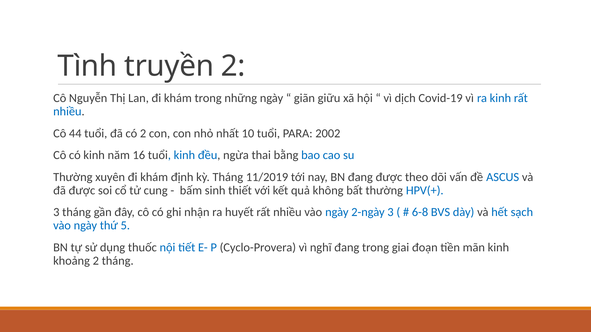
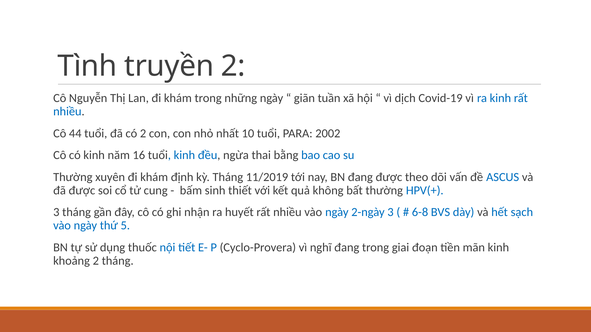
giữu: giữu -> tuần
